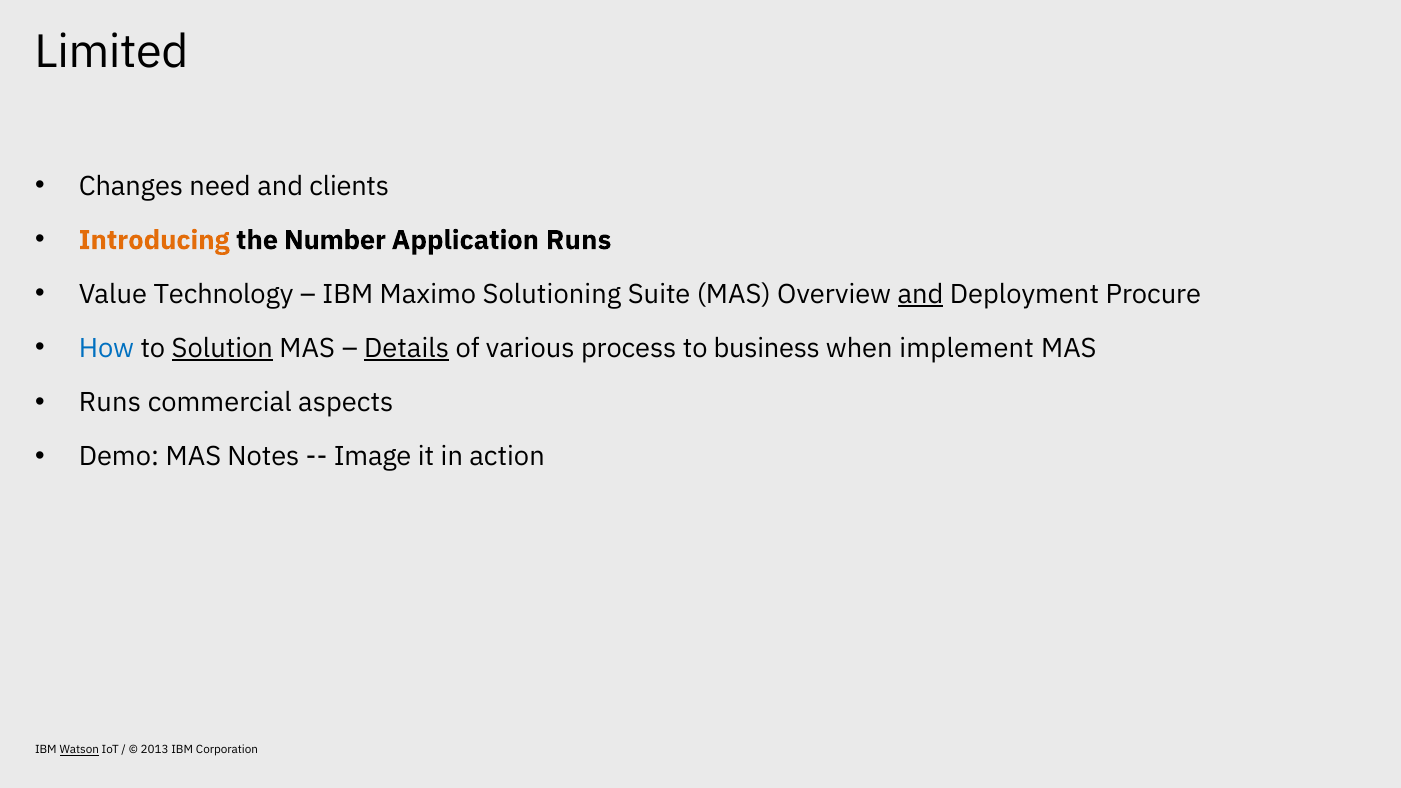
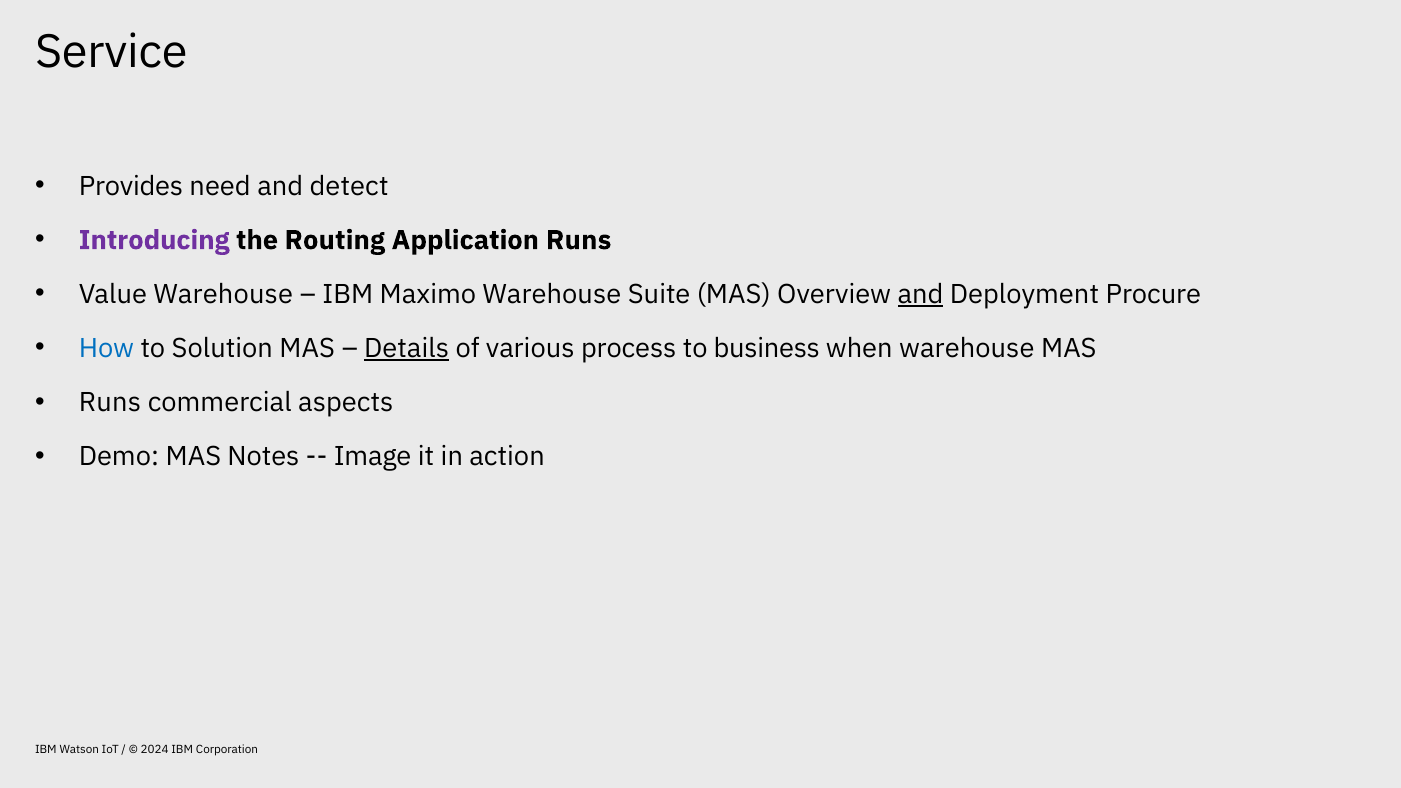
Limited: Limited -> Service
Changes: Changes -> Provides
clients: clients -> detect
Introducing colour: orange -> purple
Number: Number -> Routing
Value Technology: Technology -> Warehouse
Maximo Solutioning: Solutioning -> Warehouse
Solution underline: present -> none
when implement: implement -> warehouse
Watson underline: present -> none
2013: 2013 -> 2024
